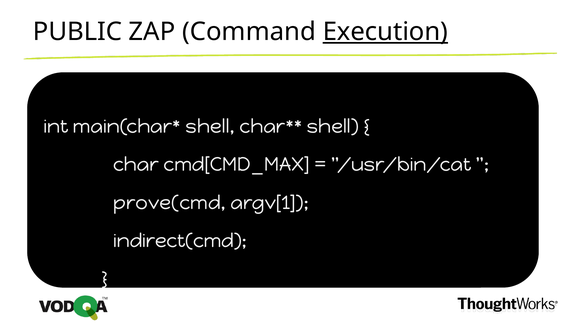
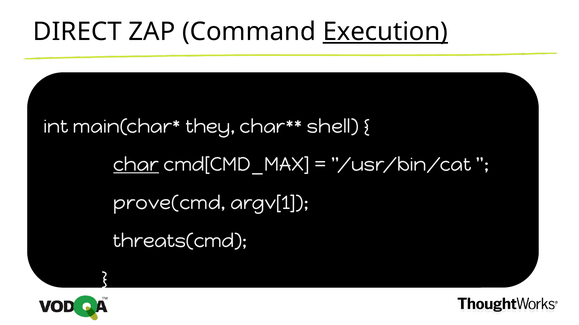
PUBLIC: PUBLIC -> DIRECT
shell at (210, 127): shell -> they
char underline: none -> present
indirect(cmd: indirect(cmd -> threats(cmd
